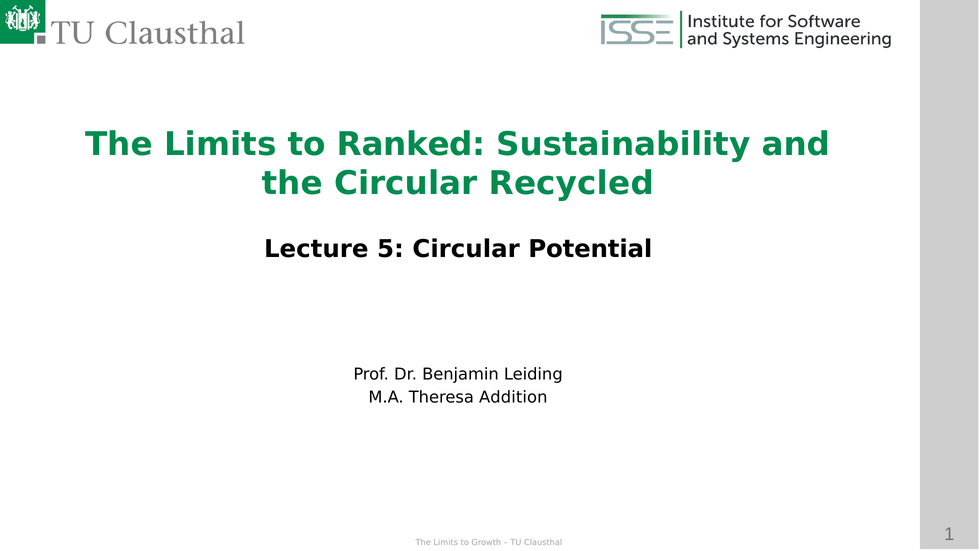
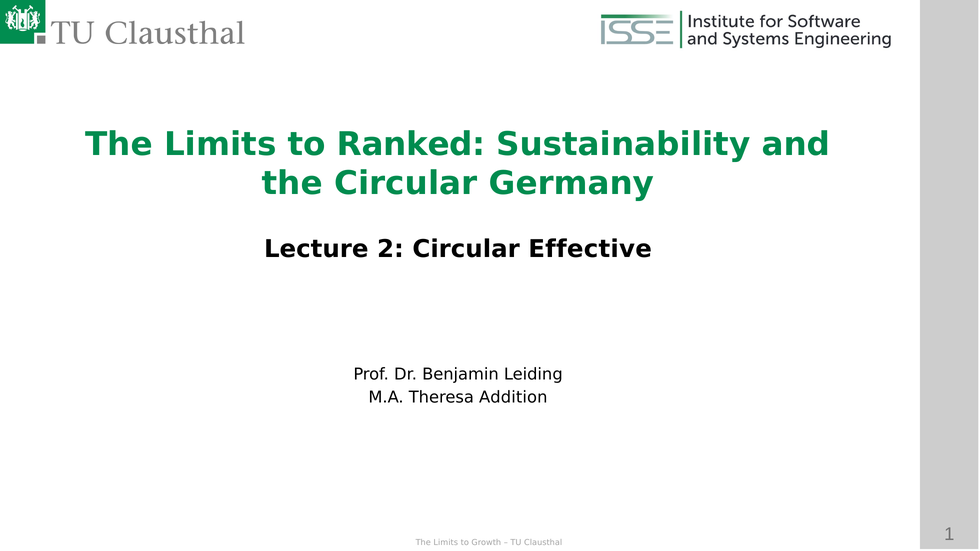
Recycled: Recycled -> Germany
5: 5 -> 2
Potential: Potential -> Effective
